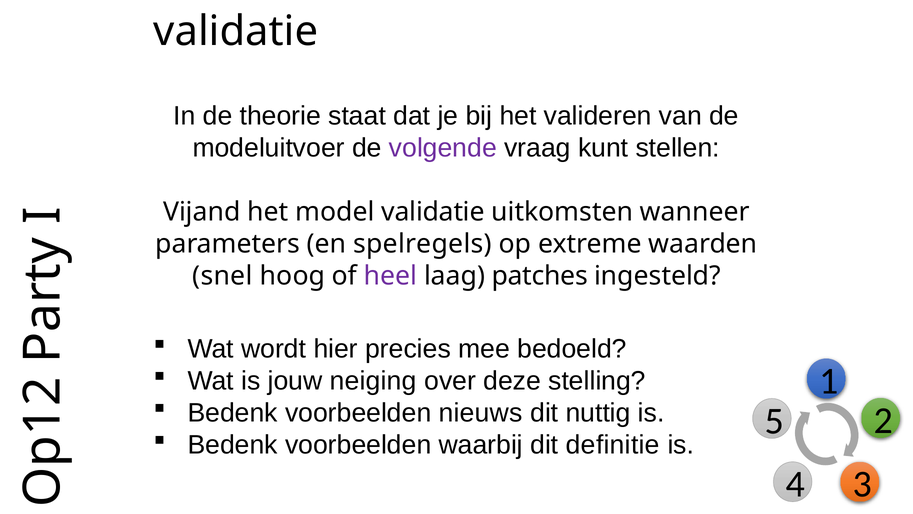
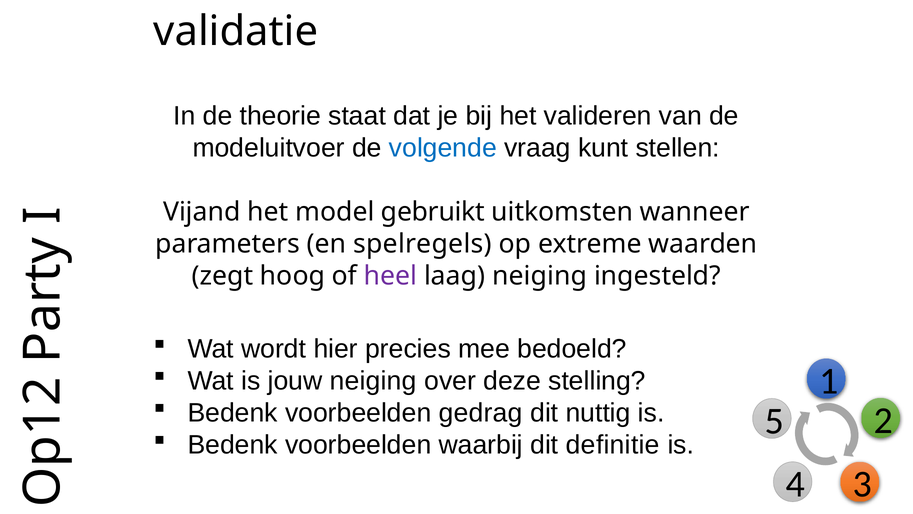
volgende colour: purple -> blue
model validatie: validatie -> gebruikt
snel: snel -> zegt
laag patches: patches -> neiging
nieuws: nieuws -> gedrag
